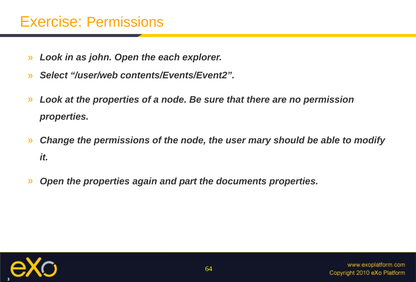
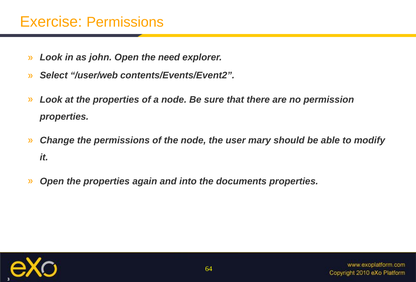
each: each -> need
part: part -> into
